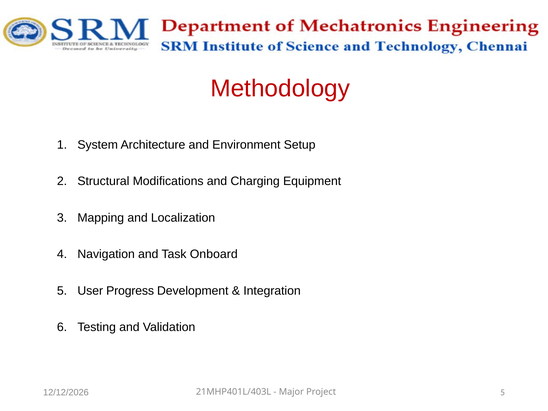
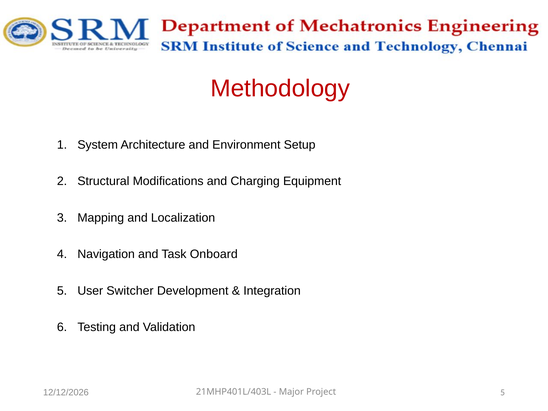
Progress: Progress -> Switcher
